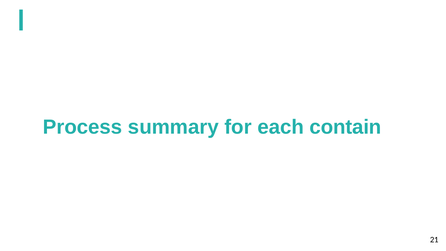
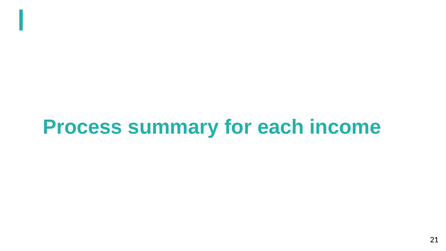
contain: contain -> income
